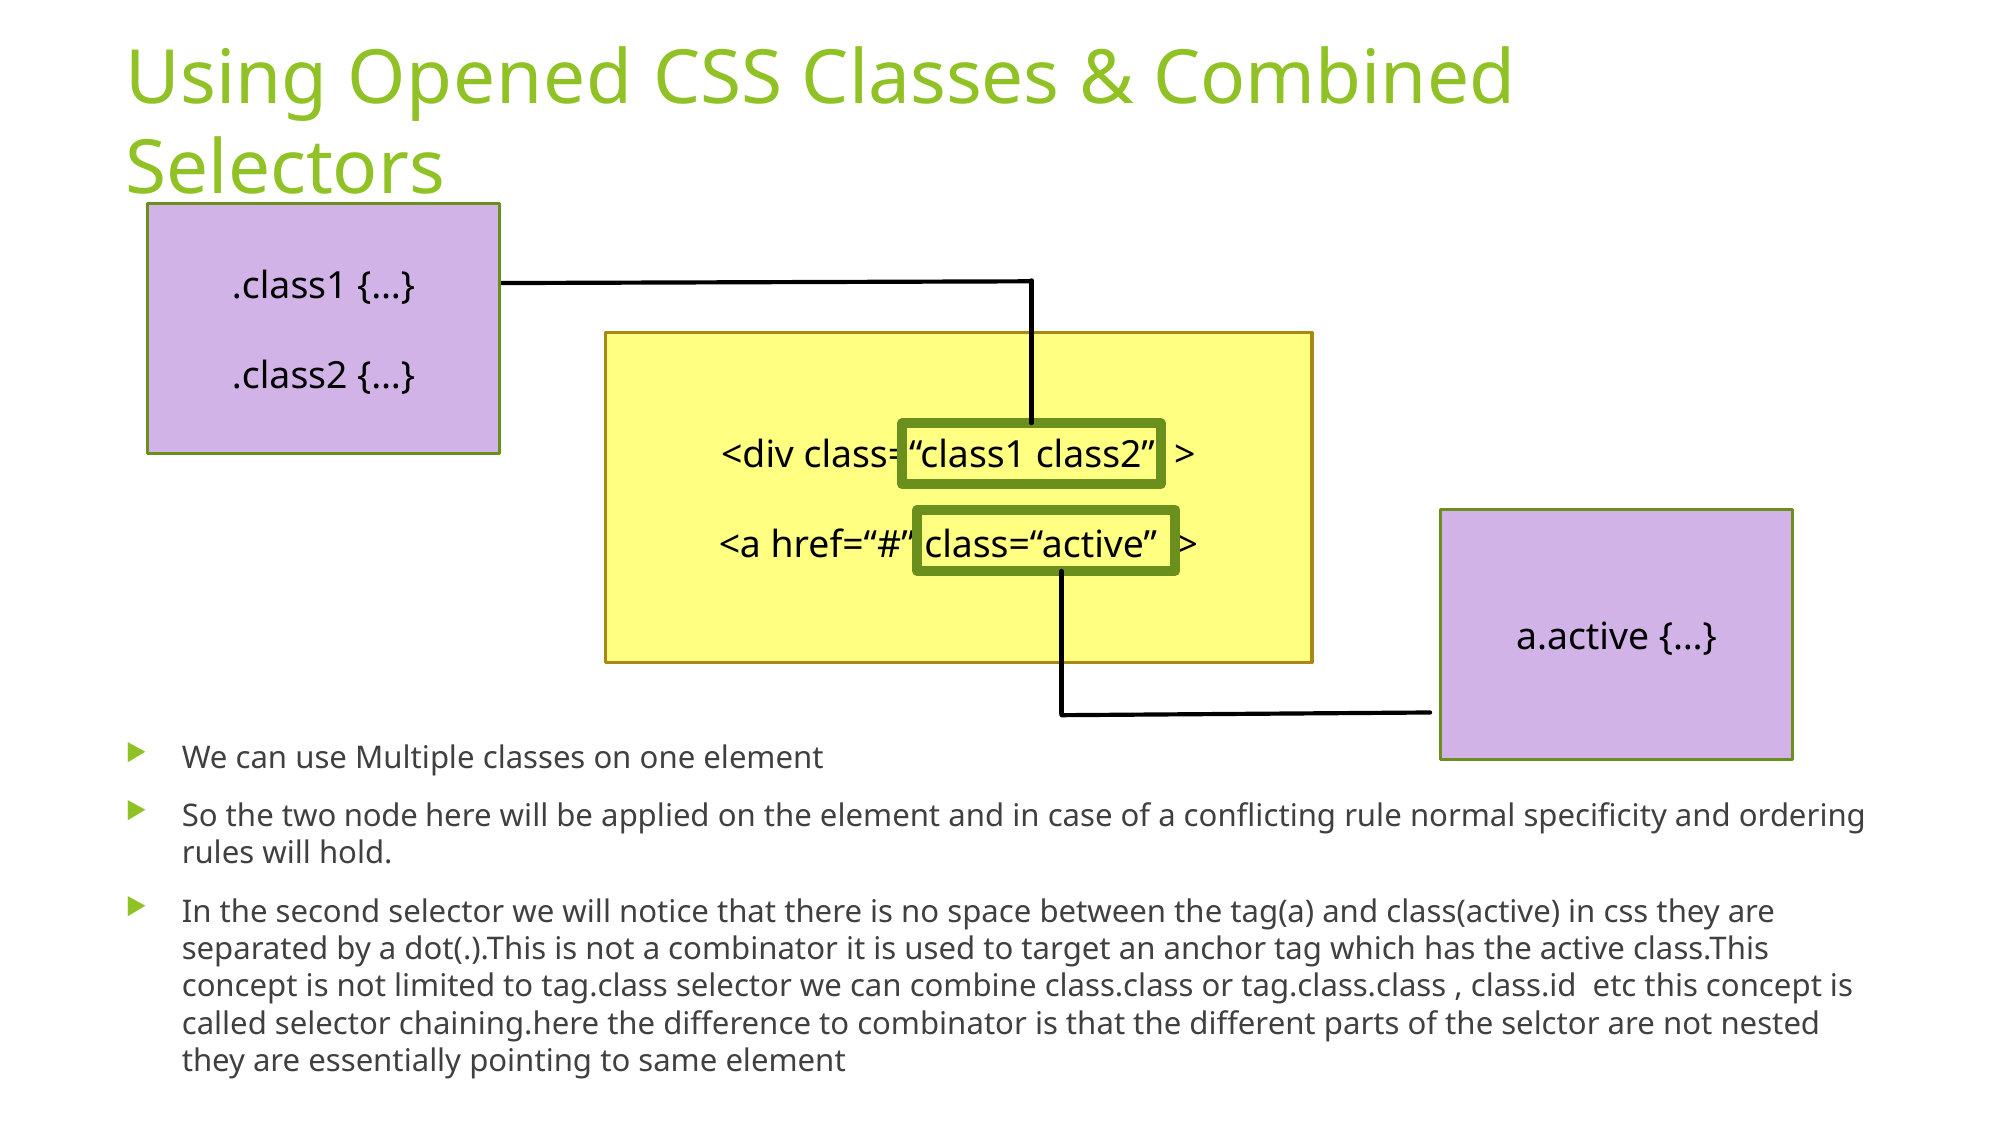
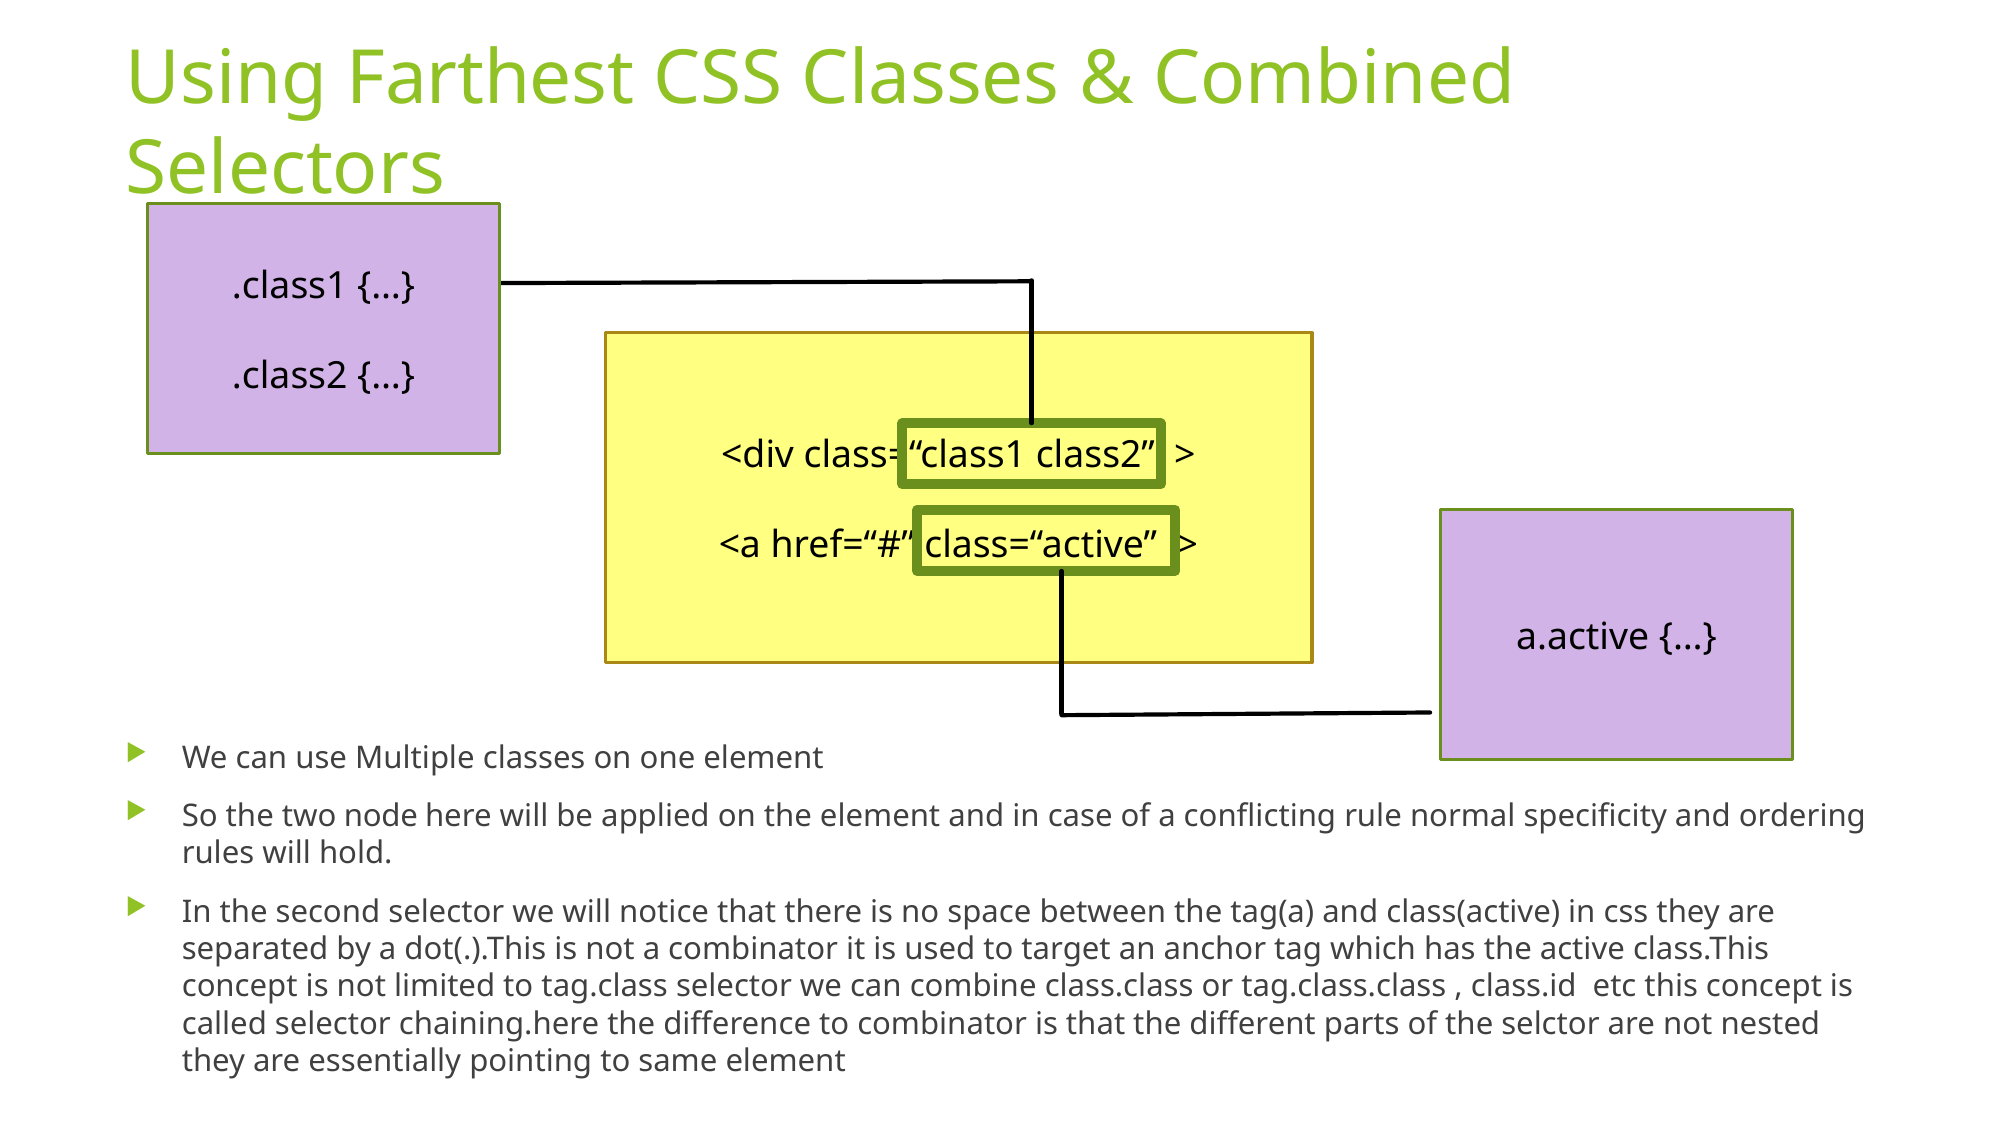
Opened: Opened -> Farthest
